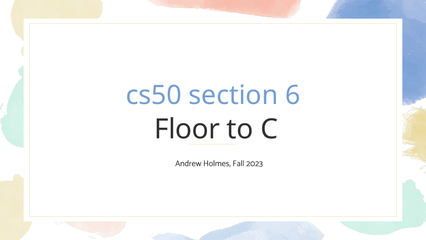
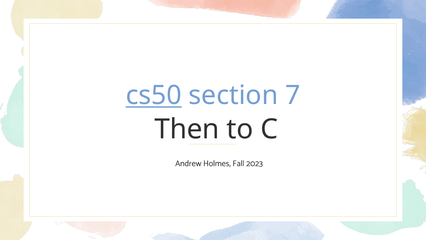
cs50 underline: none -> present
6: 6 -> 7
Floor: Floor -> Then
